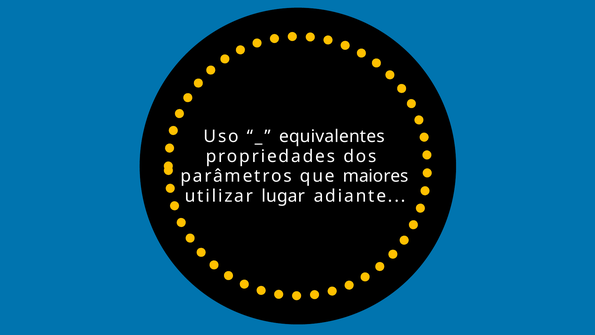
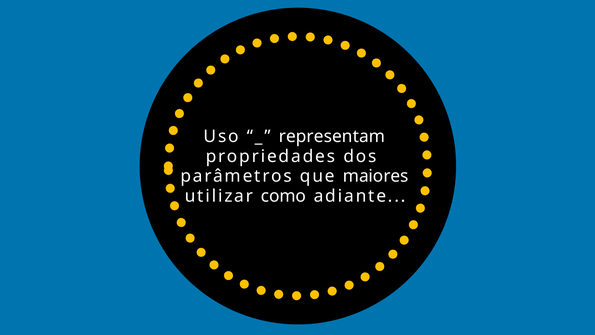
equivalentes: equivalentes -> representam
lugar: lugar -> como
